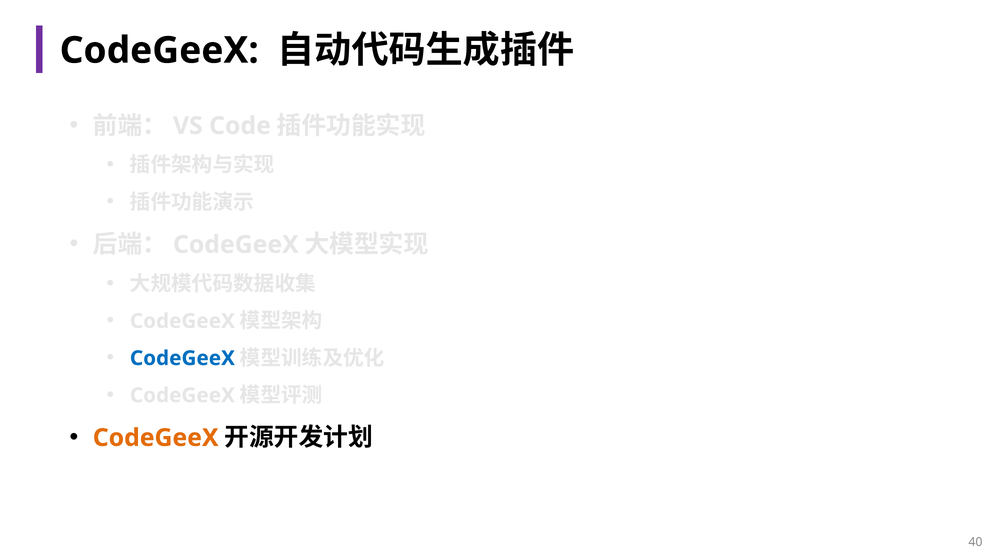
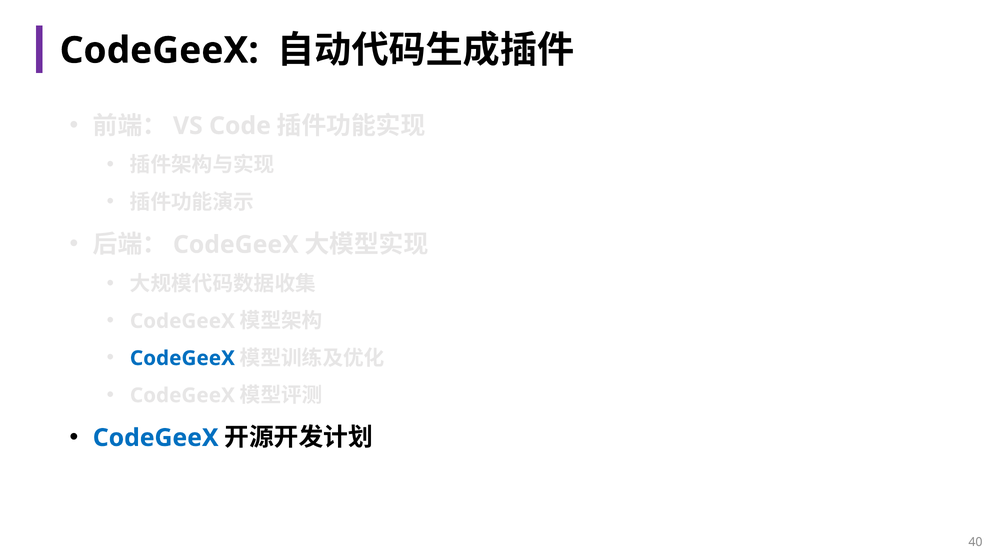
CodeGeeX at (156, 438) colour: orange -> blue
